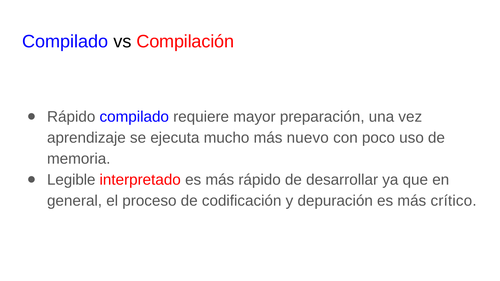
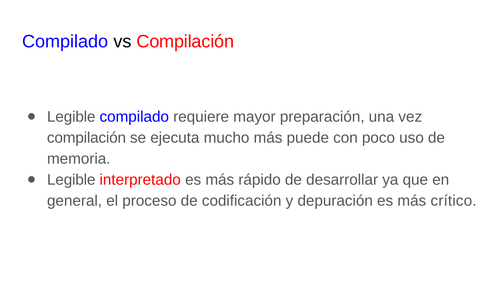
Rápido at (71, 117): Rápido -> Legible
aprendizaje at (86, 138): aprendizaje -> compilación
nuevo: nuevo -> puede
